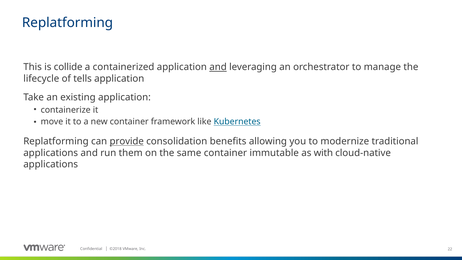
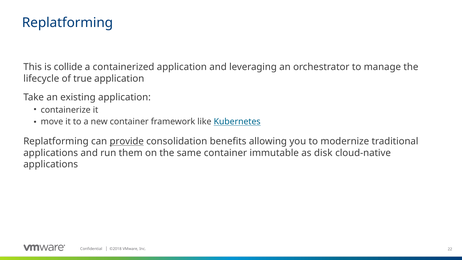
and at (218, 67) underline: present -> none
tells: tells -> true
with: with -> disk
